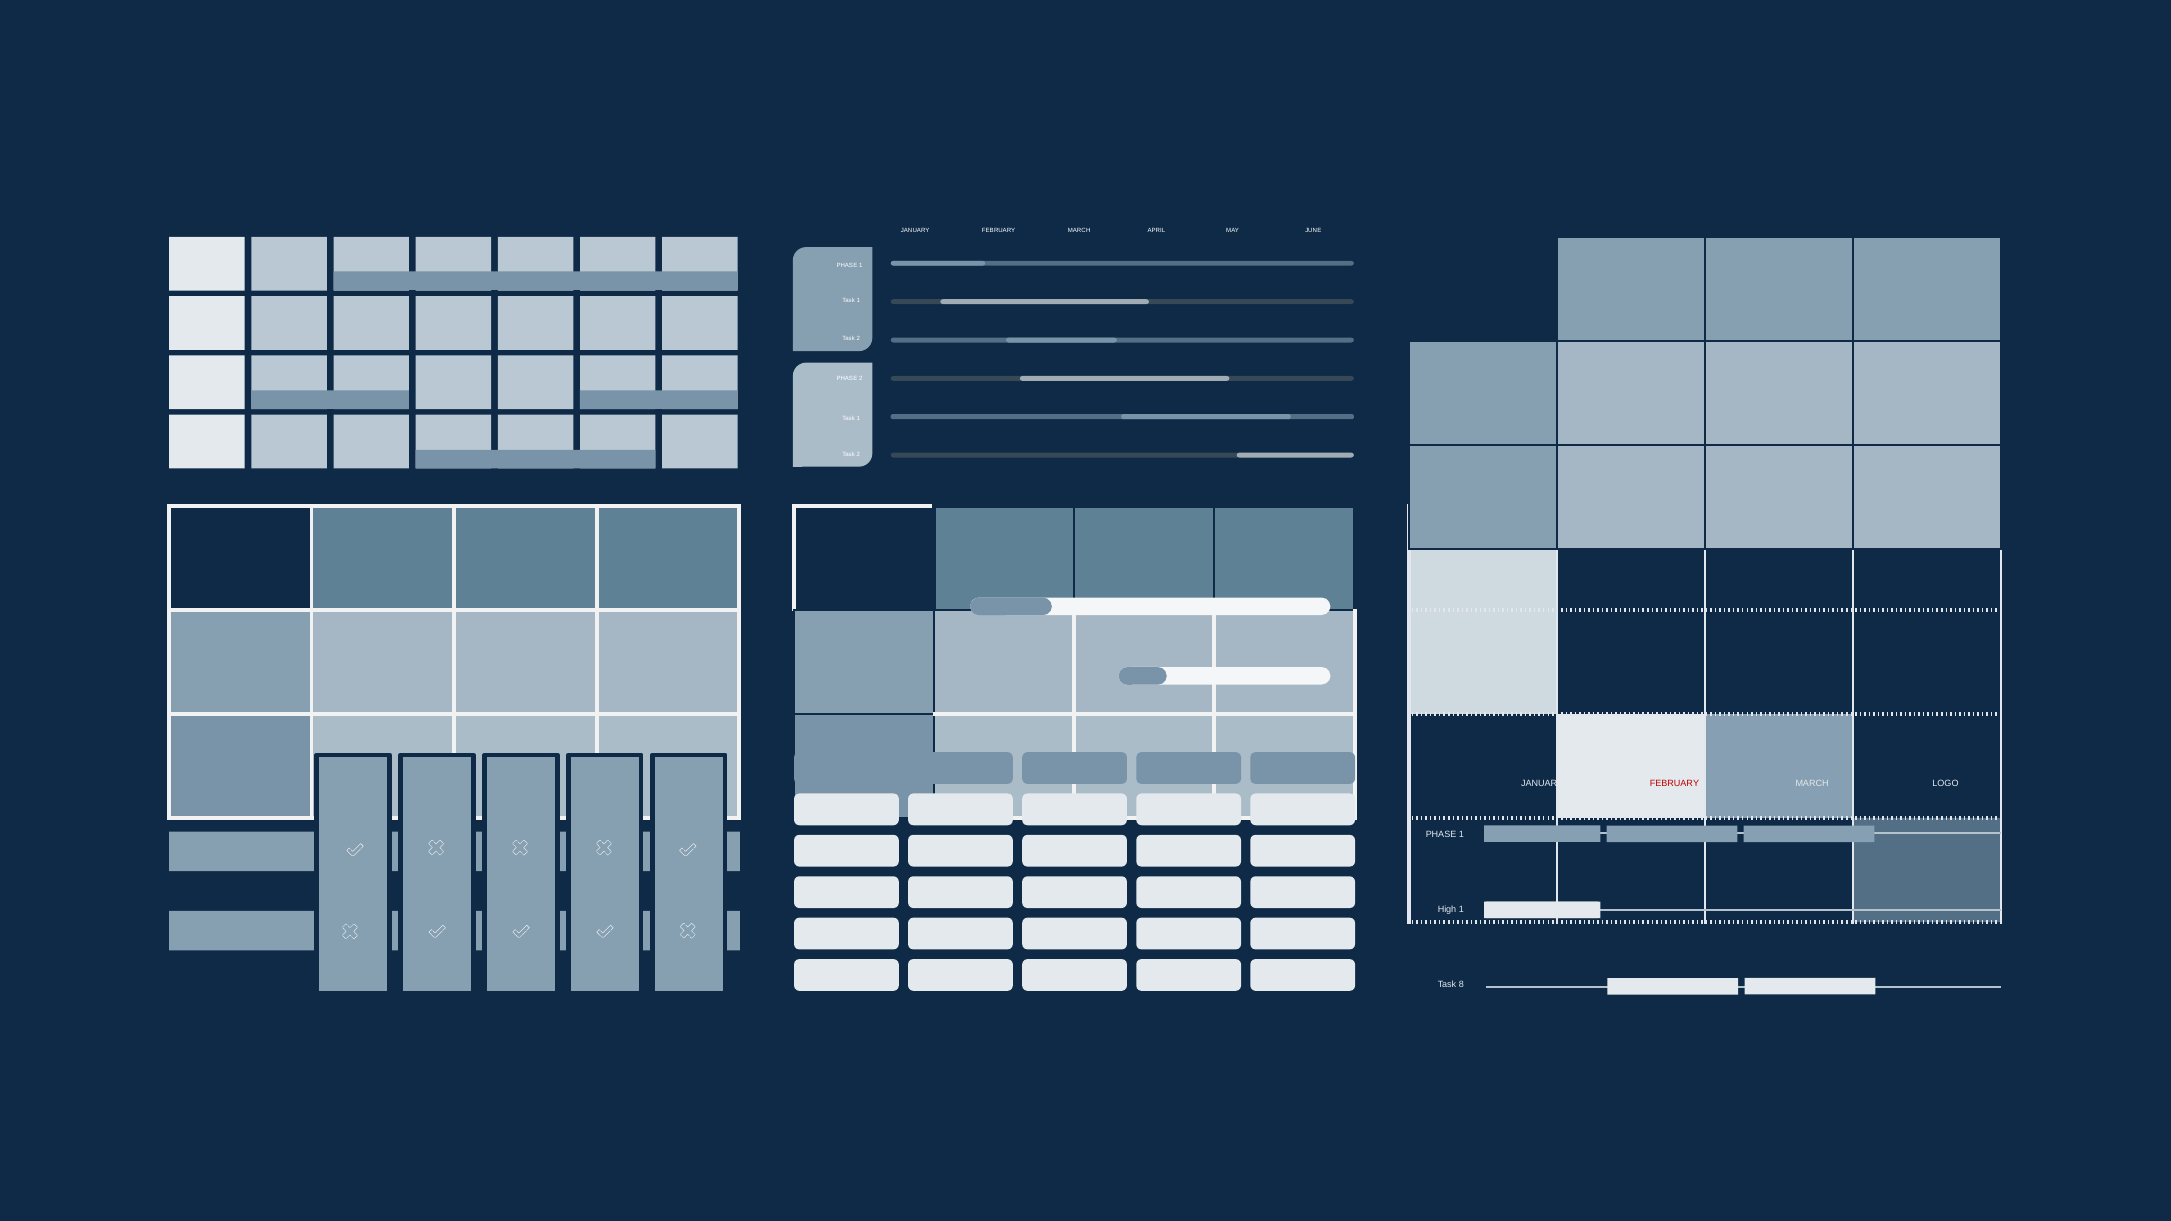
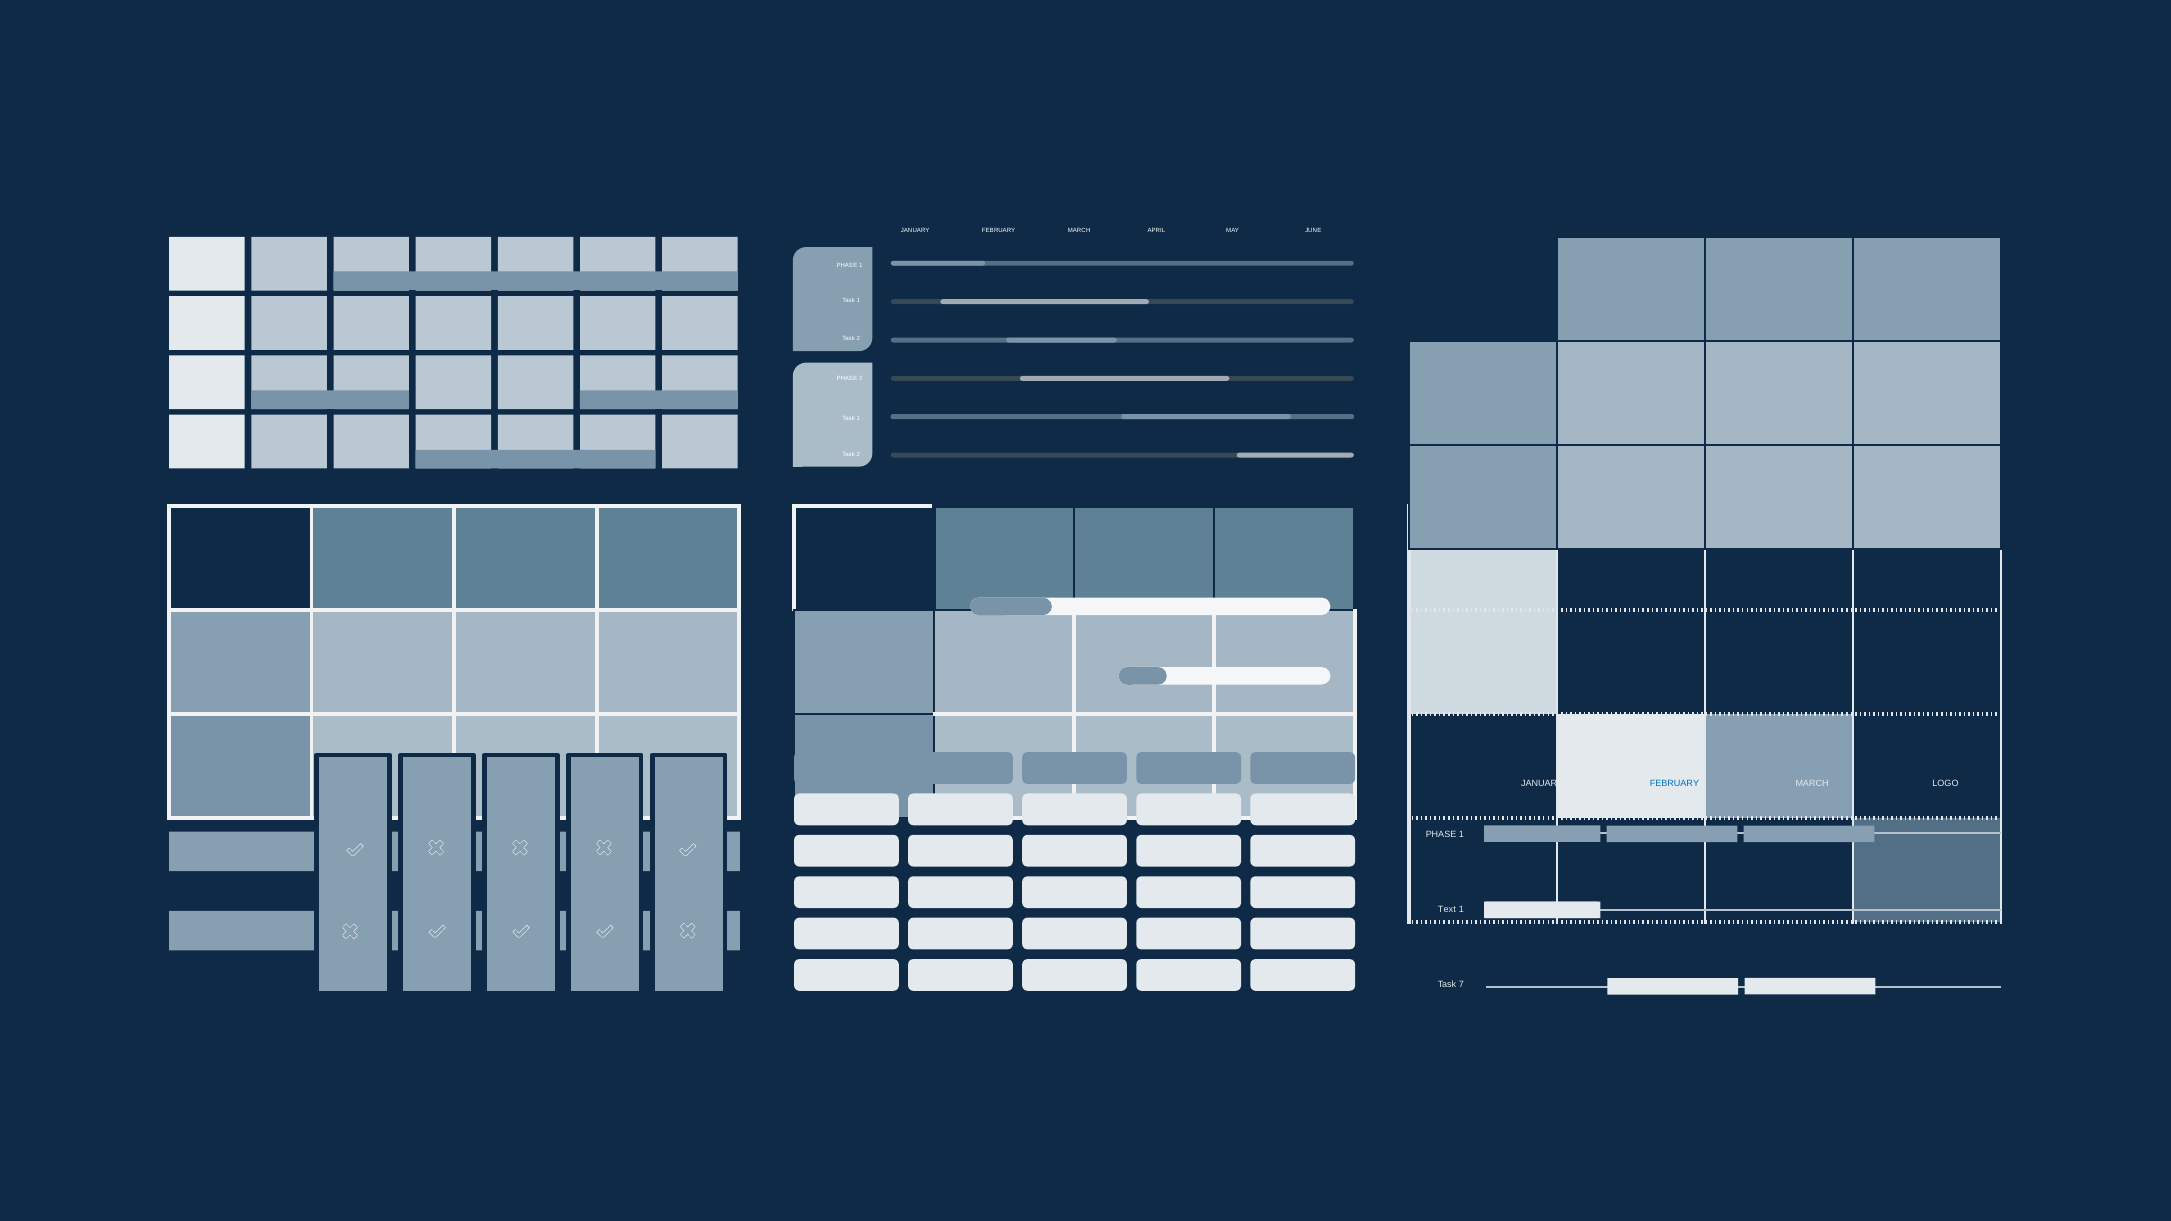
FEBRUARY at (1674, 784) colour: red -> blue
High: High -> Text
8: 8 -> 7
